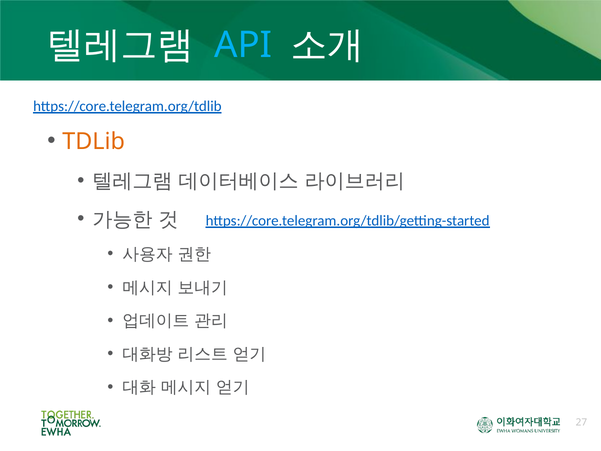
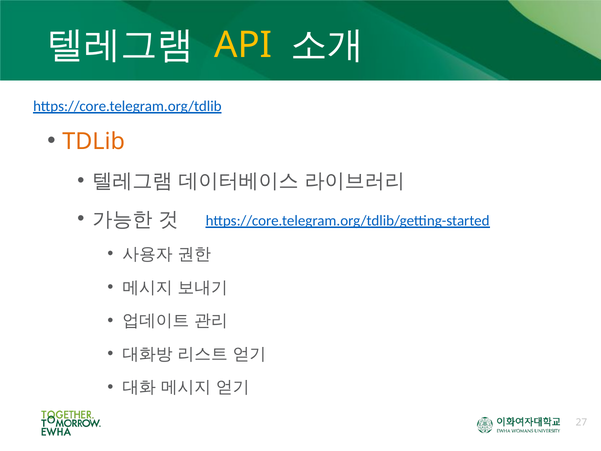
API colour: light blue -> yellow
